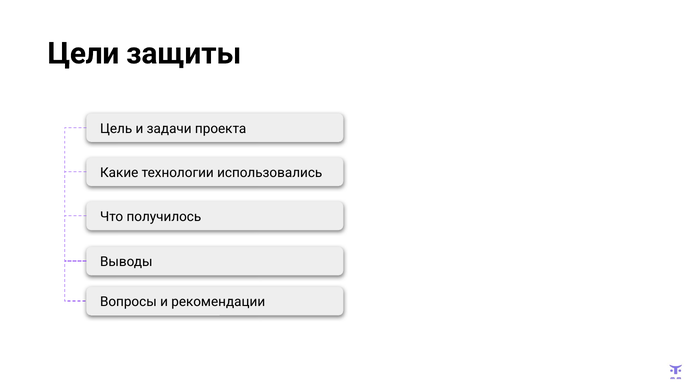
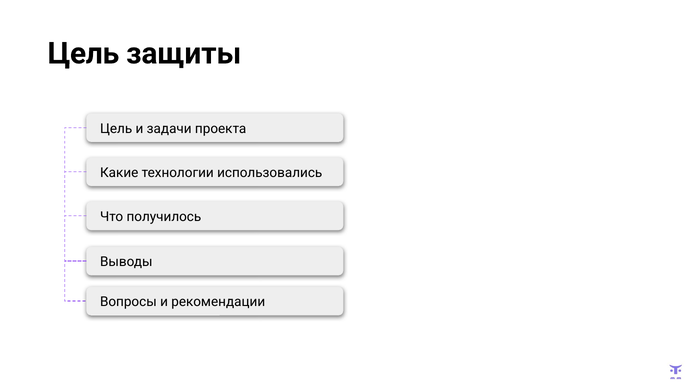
Цели at (83, 53): Цели -> Цель
